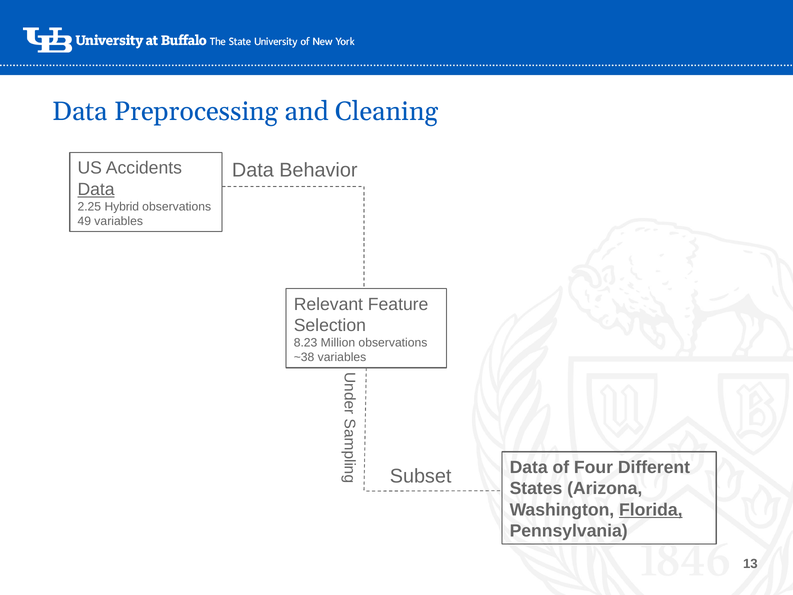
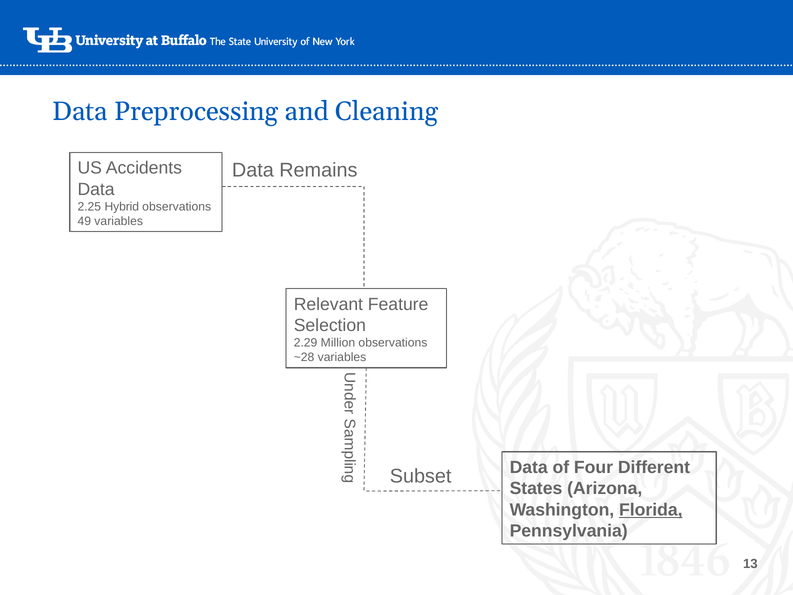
Behavior: Behavior -> Remains
Data at (96, 189) underline: present -> none
8.23: 8.23 -> 2.29
~38: ~38 -> ~28
